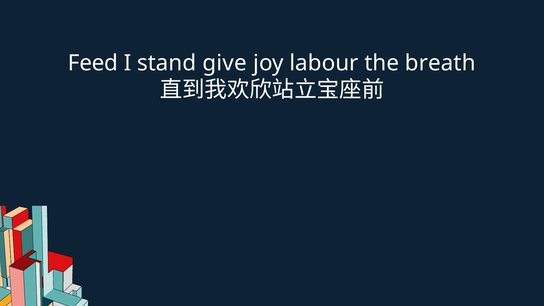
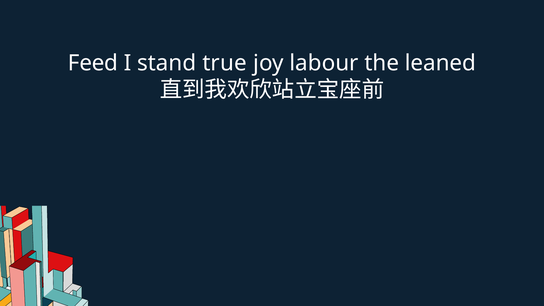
give: give -> true
breath: breath -> leaned
